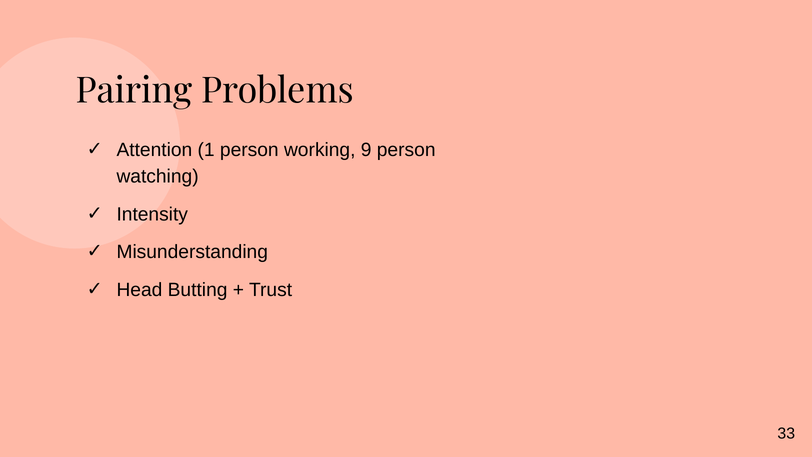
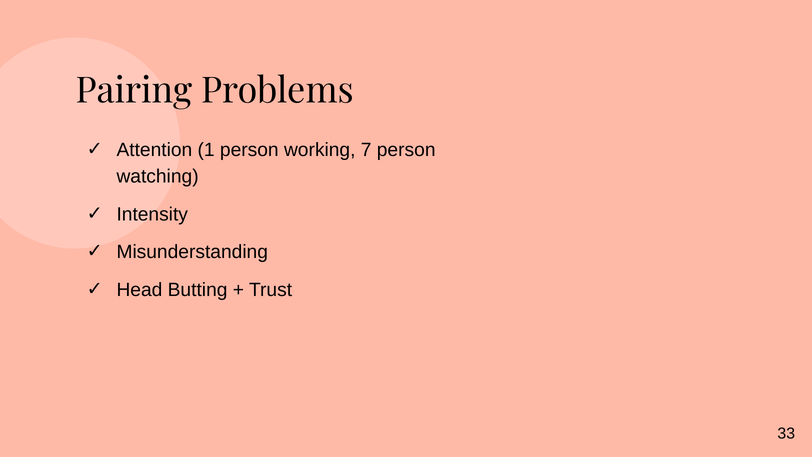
9: 9 -> 7
